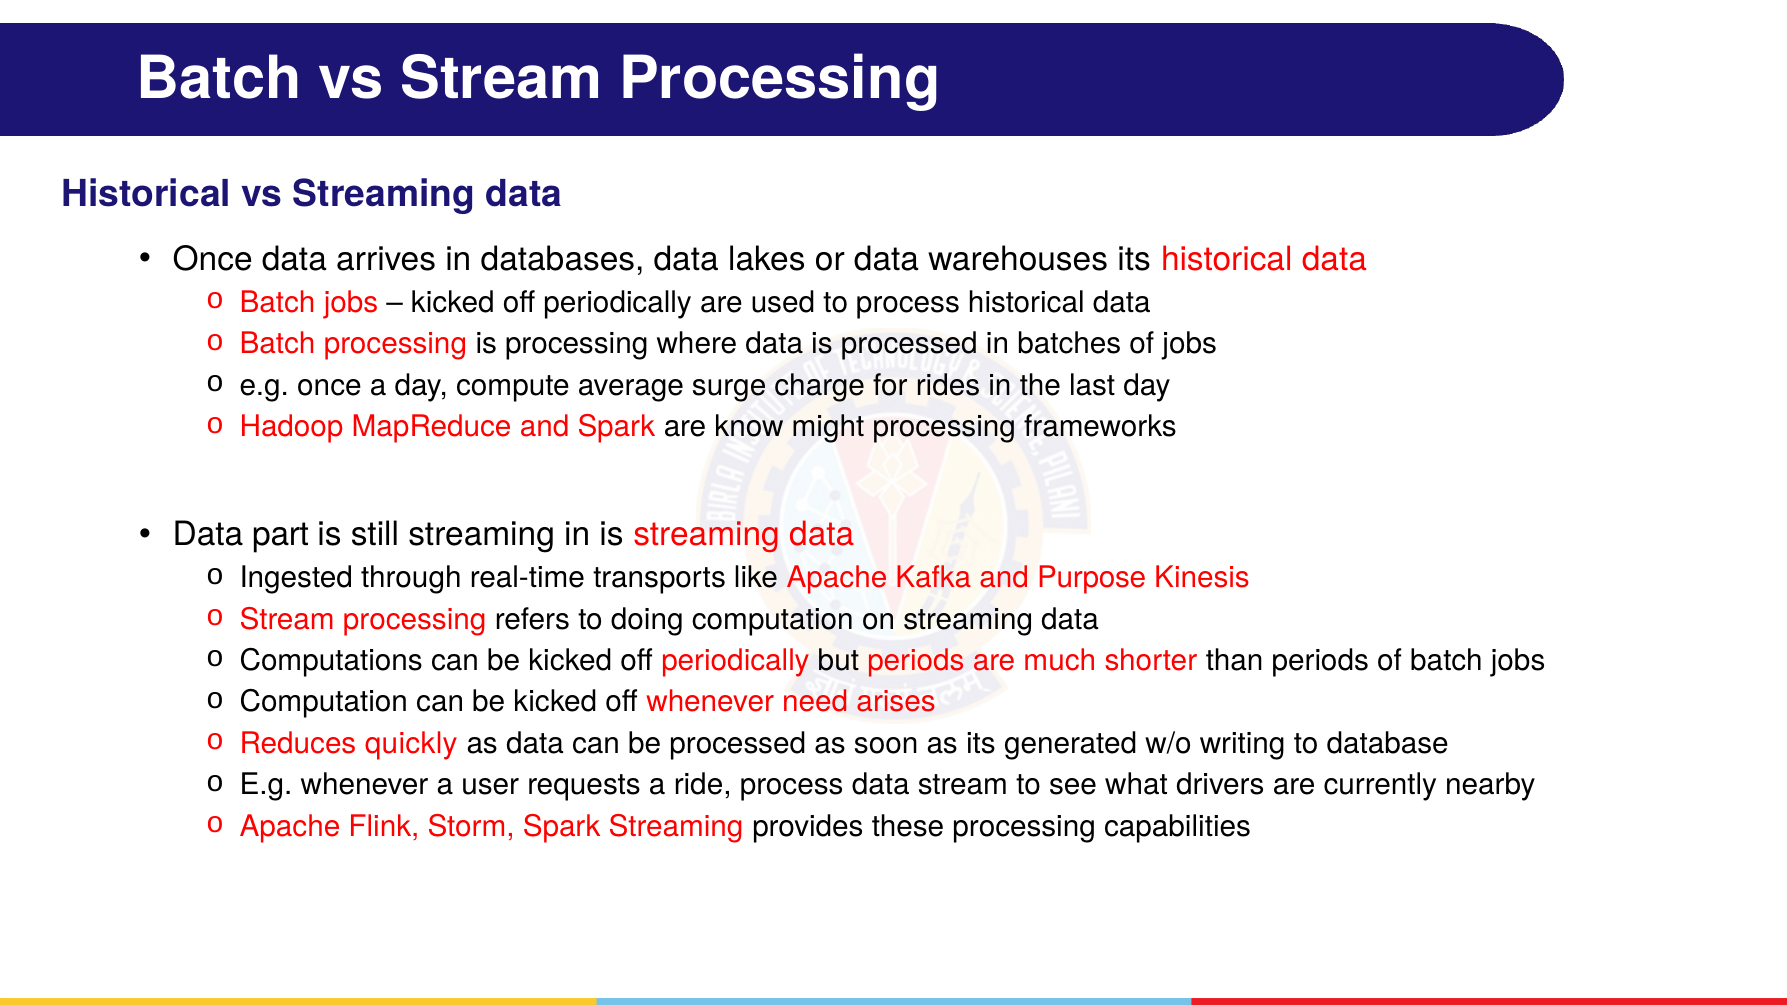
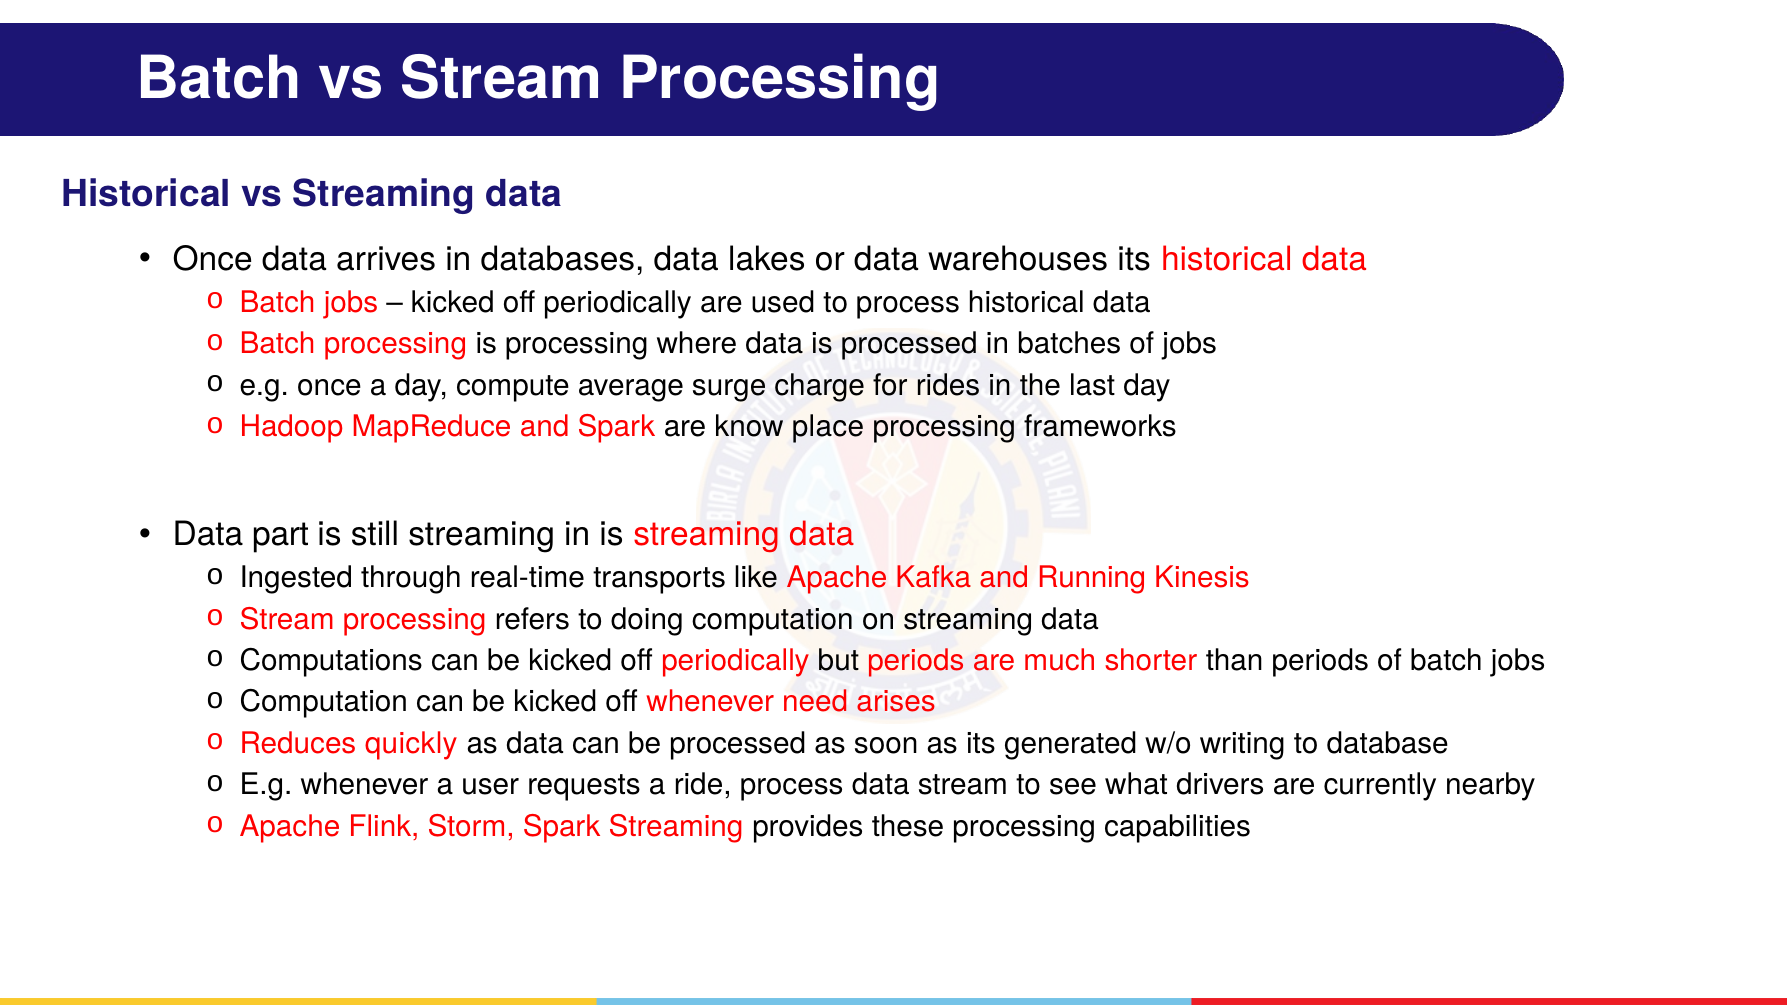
might: might -> place
Purpose: Purpose -> Running
